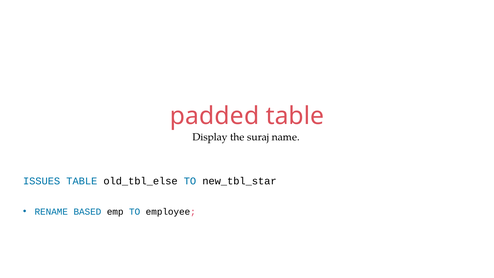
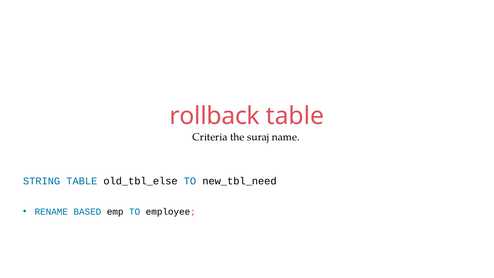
padded: padded -> rollback
Display: Display -> Criteria
ISSUES: ISSUES -> STRING
new_tbl_star: new_tbl_star -> new_tbl_need
